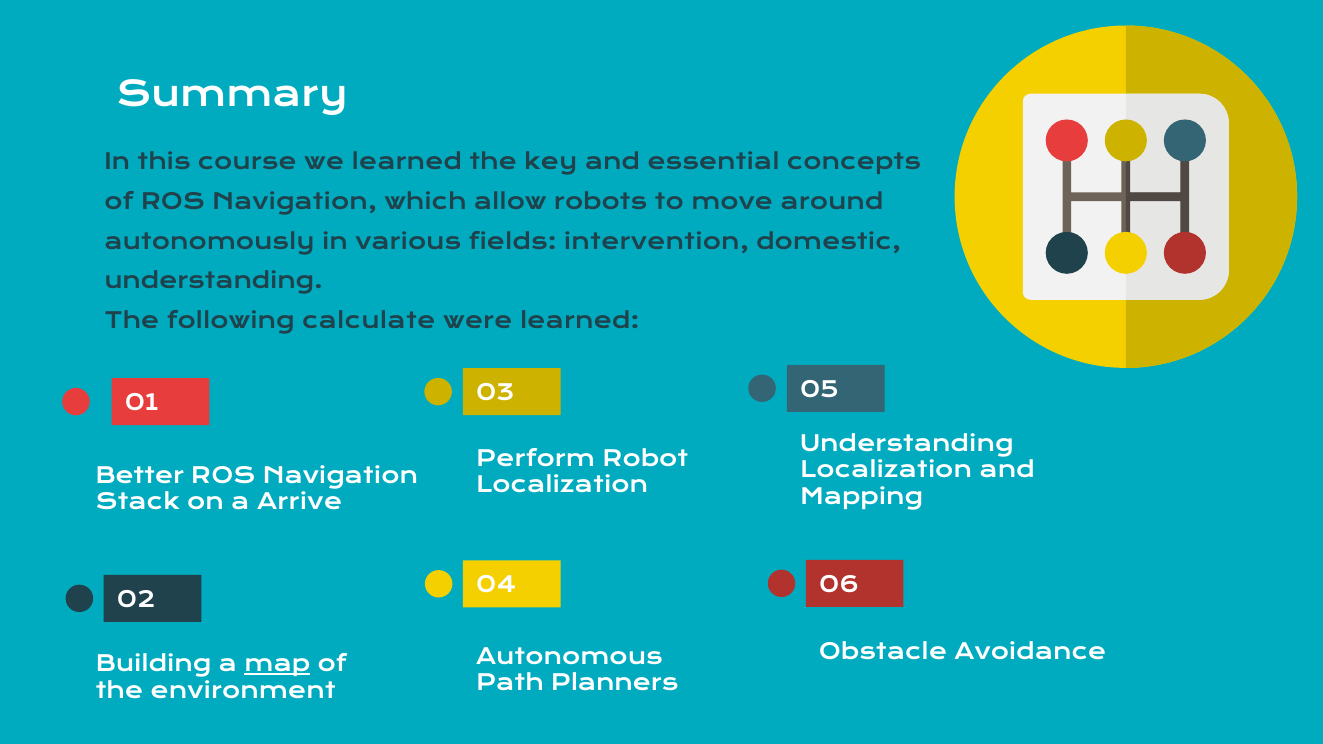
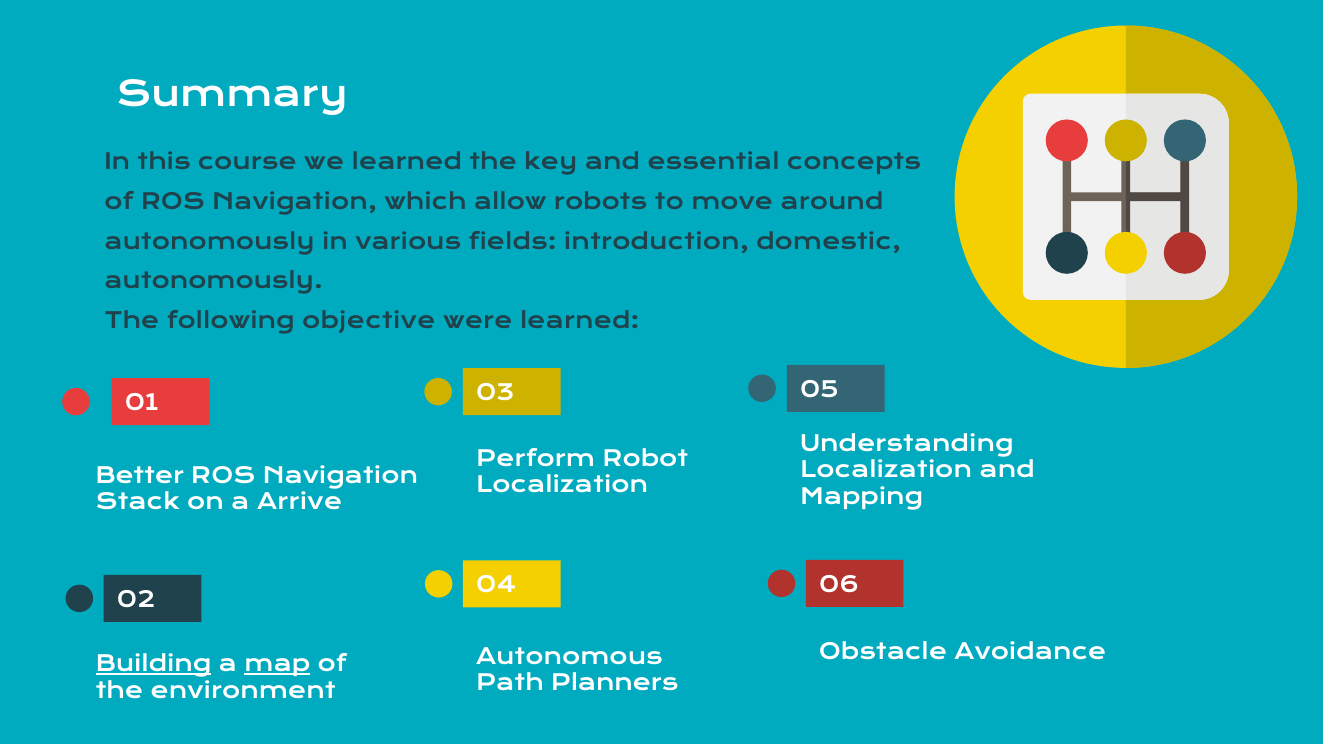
intervention: intervention -> introduction
understanding at (214, 282): understanding -> autonomously
calculate: calculate -> objective
Building underline: none -> present
